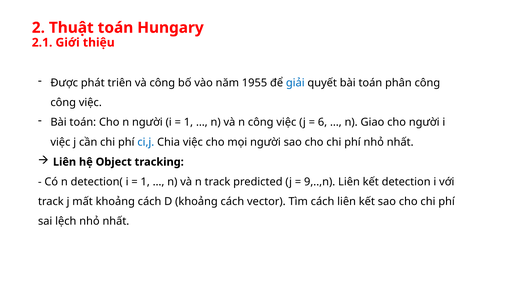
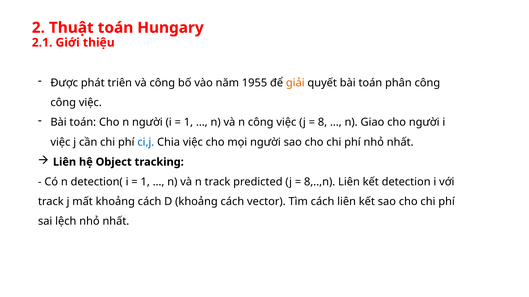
giải colour: blue -> orange
6: 6 -> 8
9,..,n: 9,..,n -> 8,..,n
